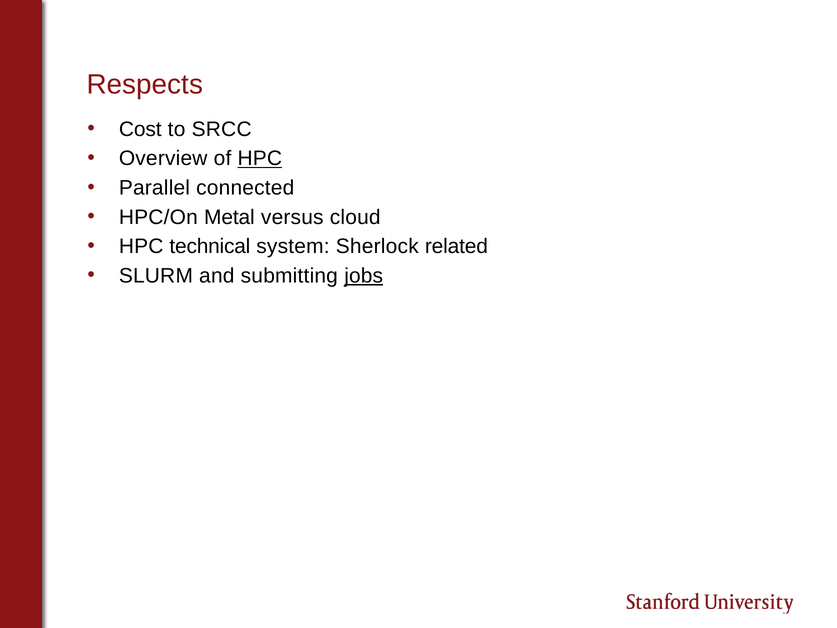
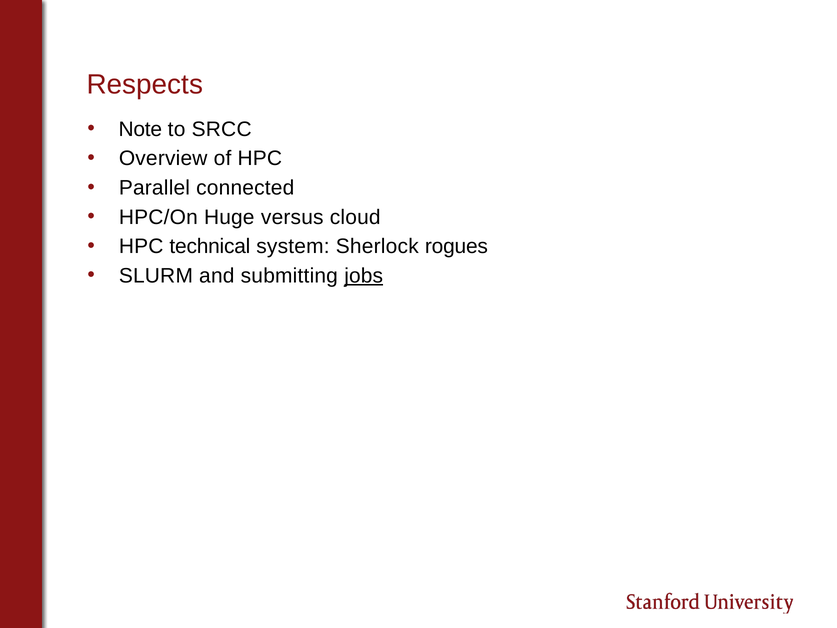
Cost: Cost -> Note
HPC at (260, 158) underline: present -> none
Metal: Metal -> Huge
related: related -> rogues
